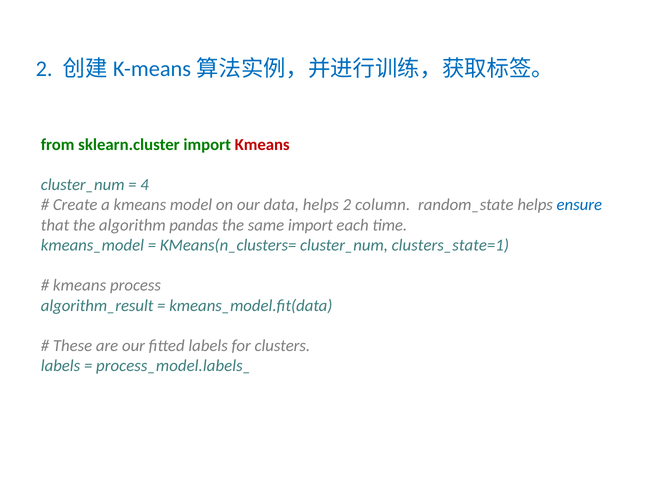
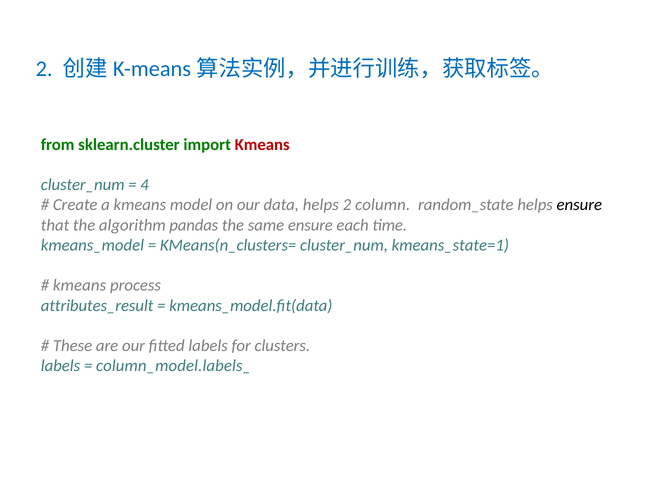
ensure at (579, 205) colour: blue -> black
same import: import -> ensure
clusters_state=1: clusters_state=1 -> kmeans_state=1
algorithm_result: algorithm_result -> attributes_result
process_model.labels_: process_model.labels_ -> column_model.labels_
